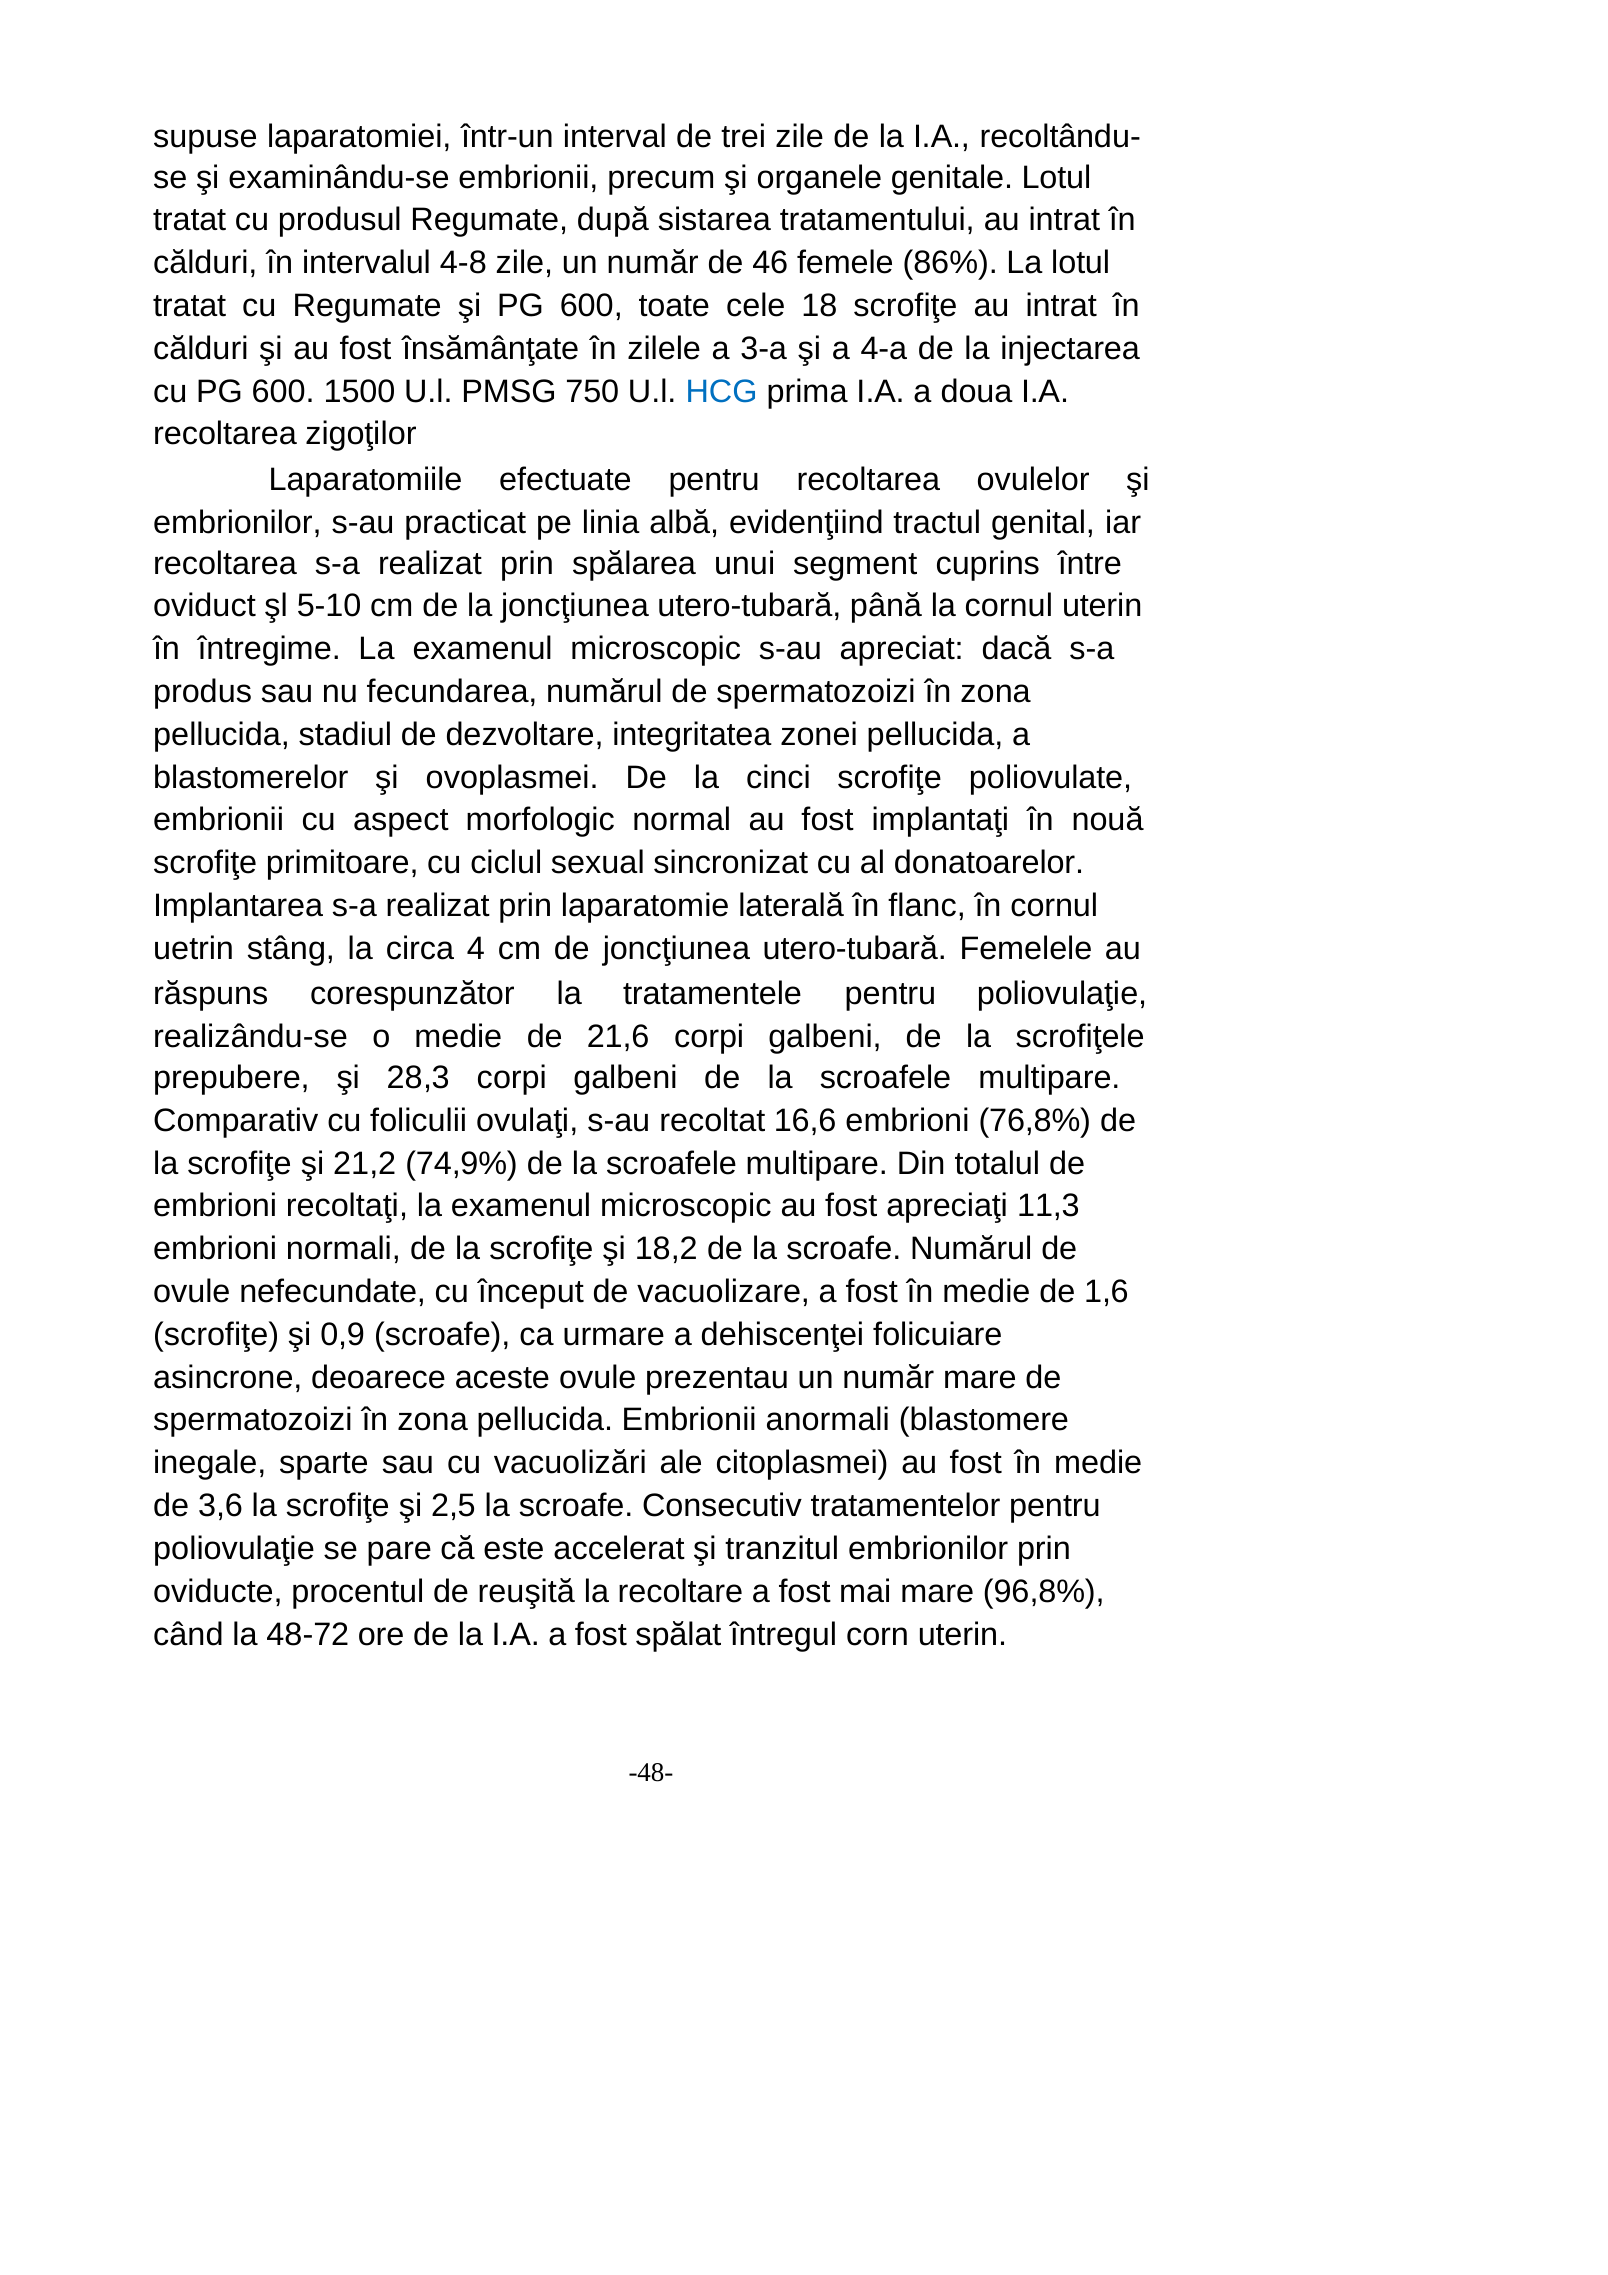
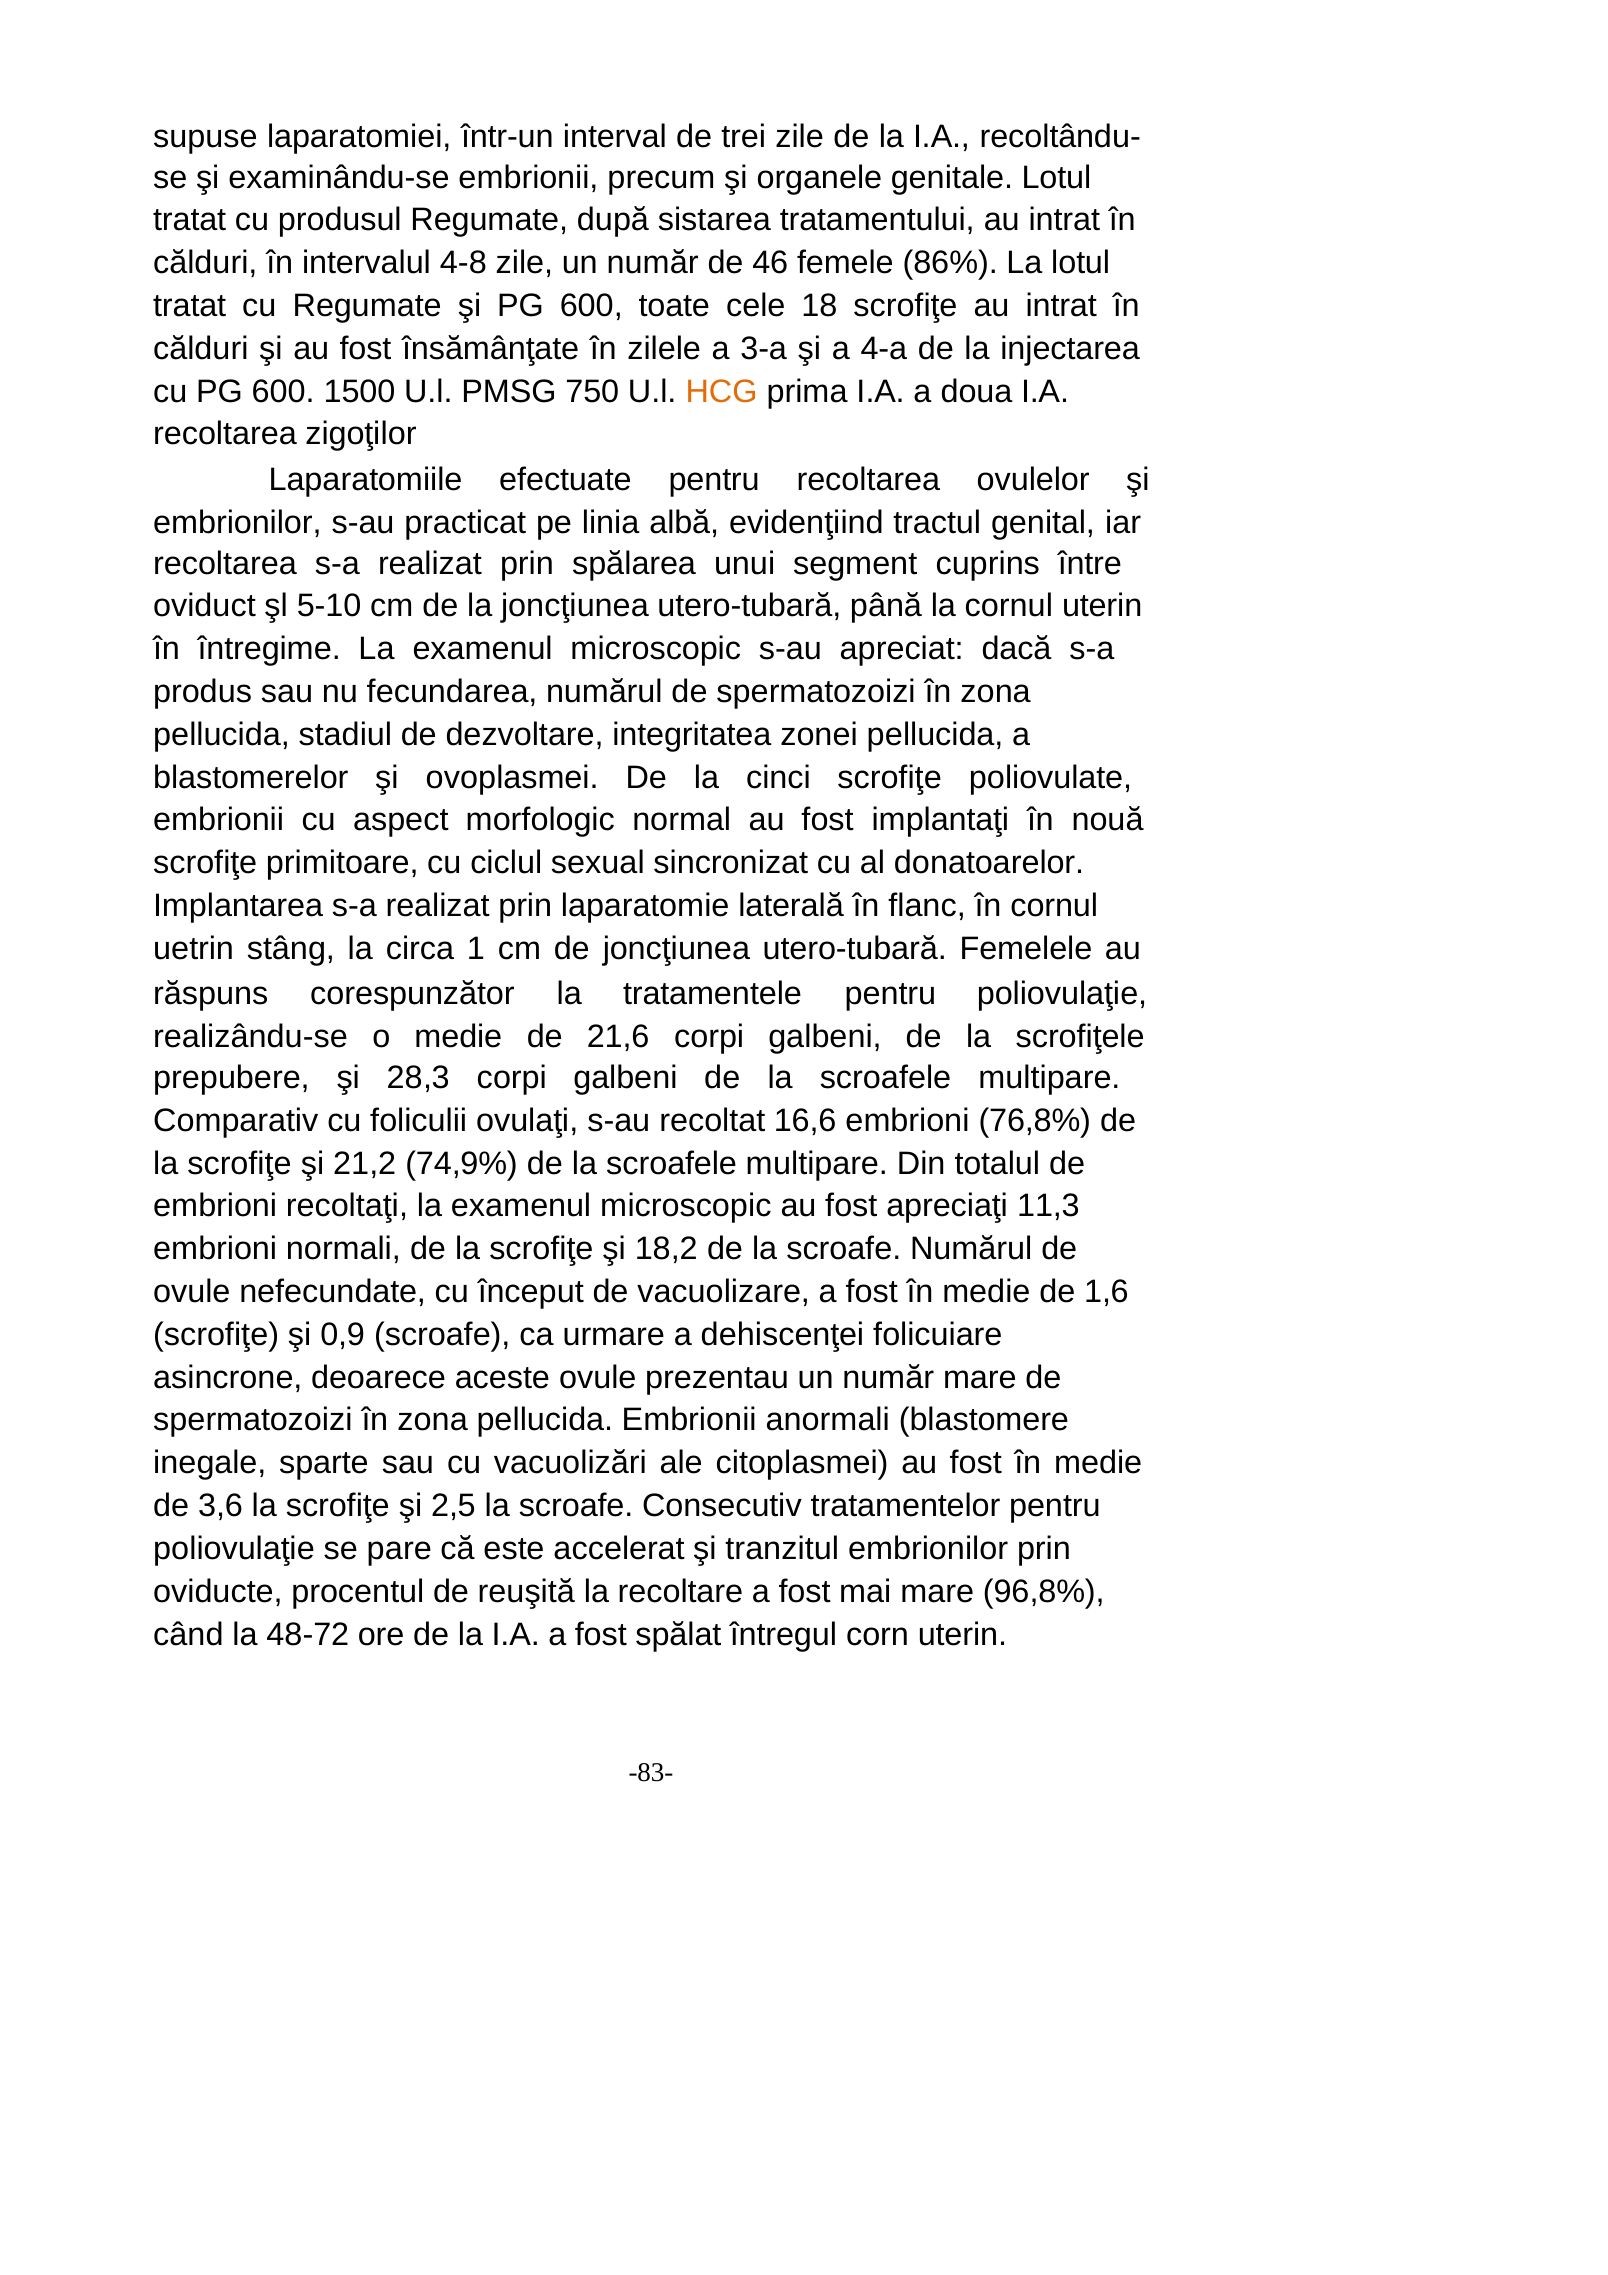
HCG colour: blue -> orange
4: 4 -> 1
-48-: -48- -> -83-
